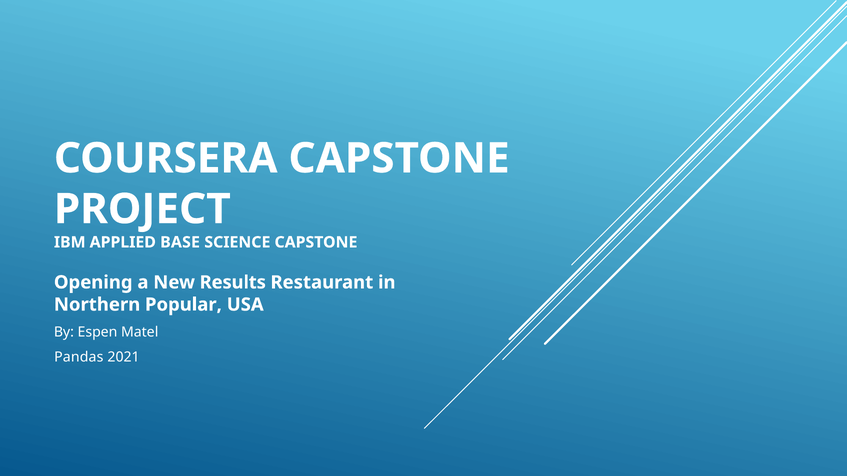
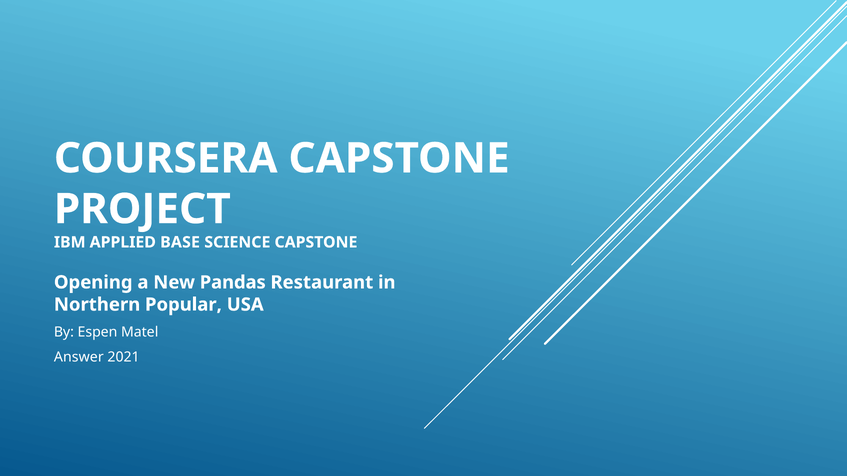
Results: Results -> Pandas
Pandas: Pandas -> Answer
